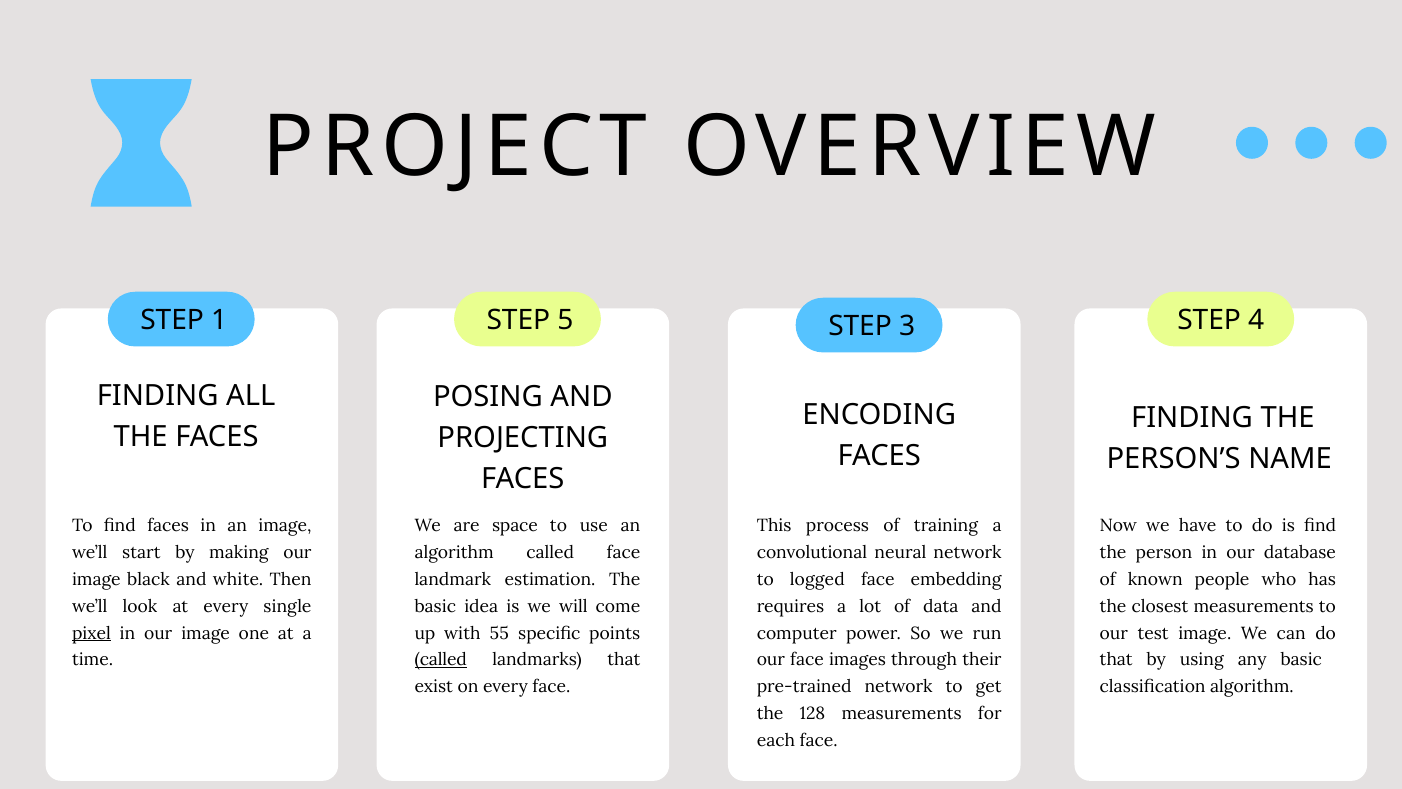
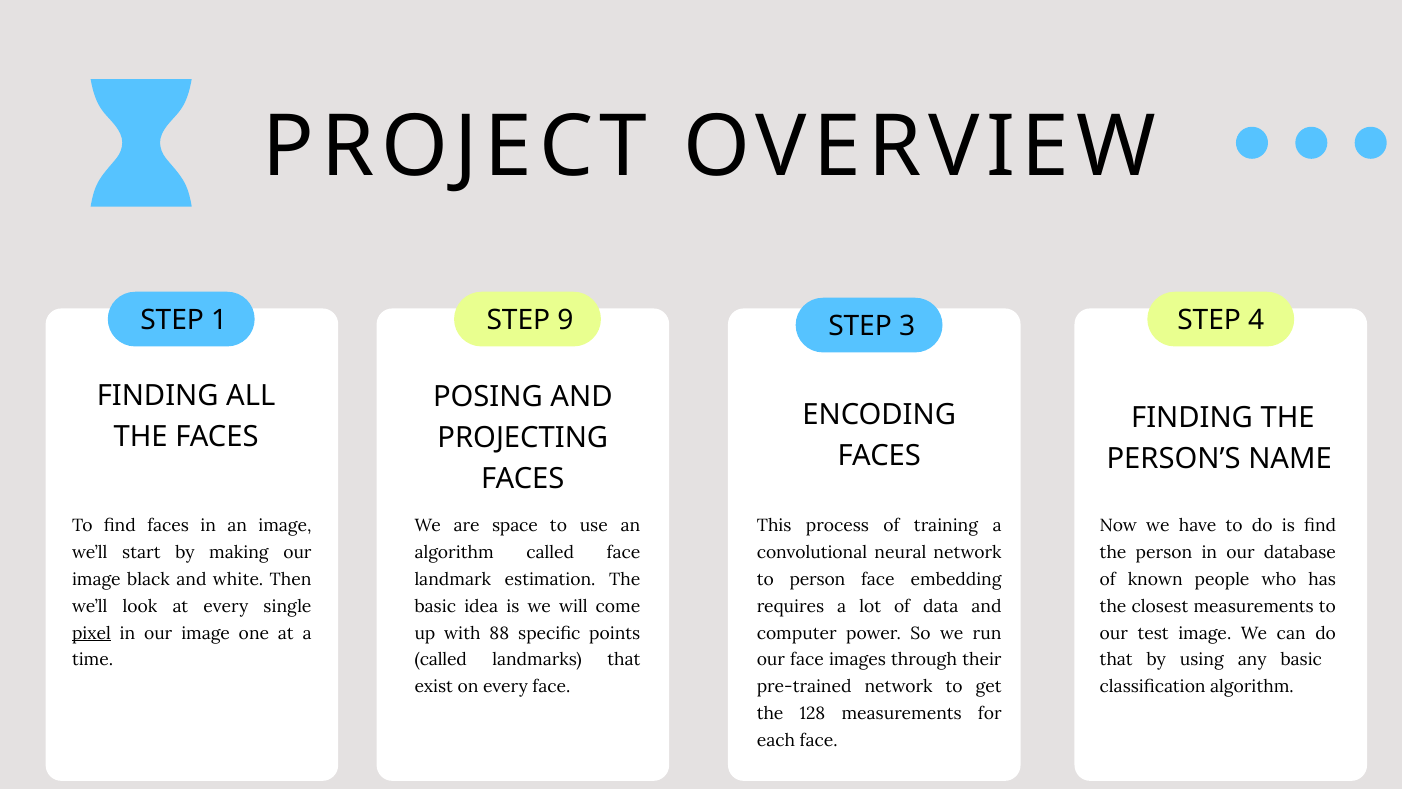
5: 5 -> 9
to logged: logged -> person
55: 55 -> 88
called at (441, 660) underline: present -> none
